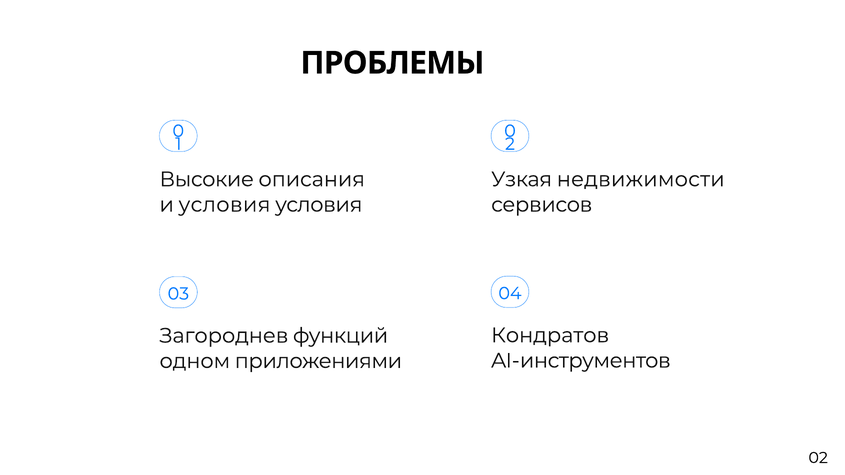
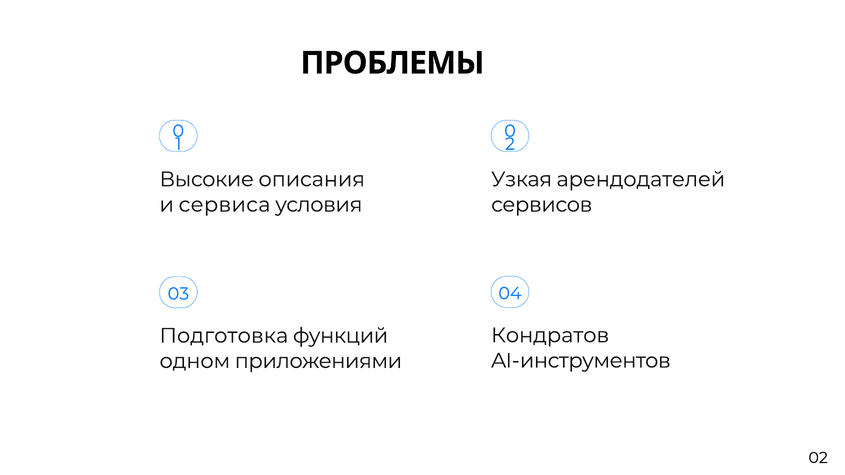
недвижимости: недвижимости -> арендодателей
и условия: условия -> сервиса
Загороднев: Загороднев -> Подготовка
